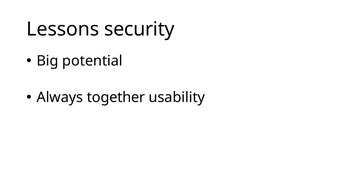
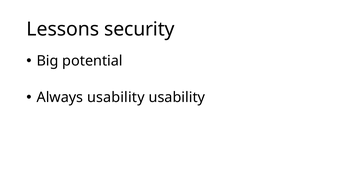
Always together: together -> usability
